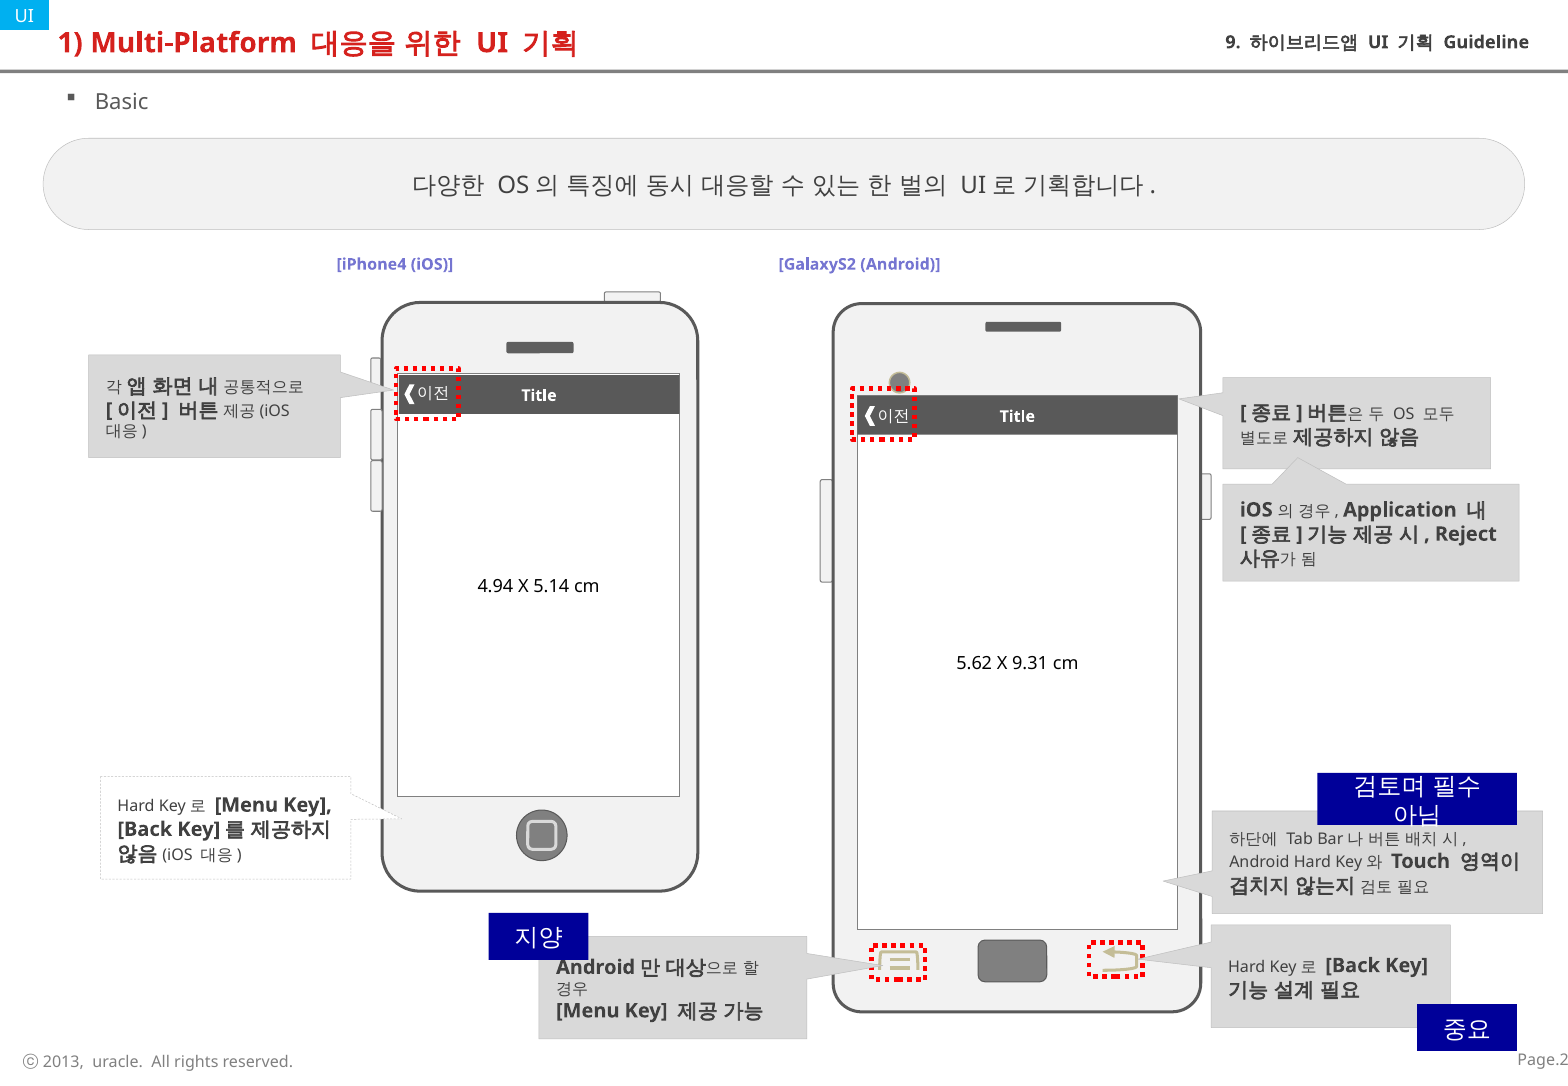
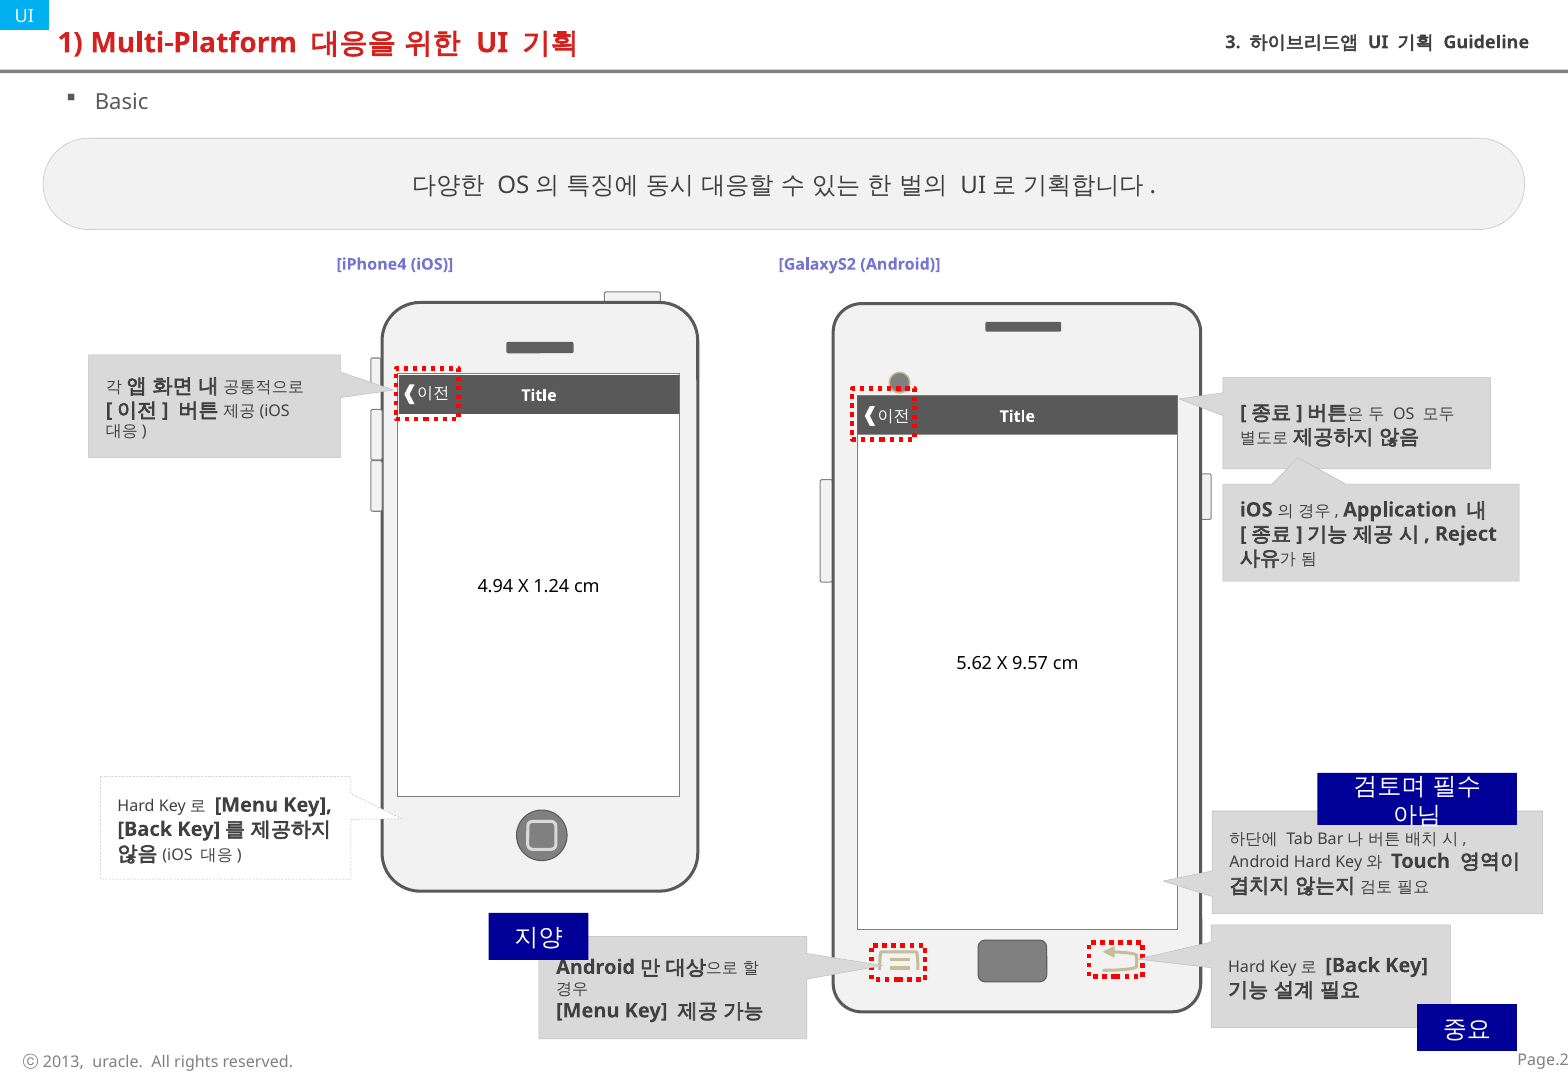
9: 9 -> 3
5.14: 5.14 -> 1.24
9.31: 9.31 -> 9.57
